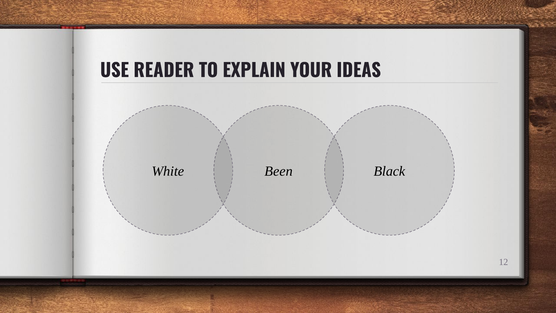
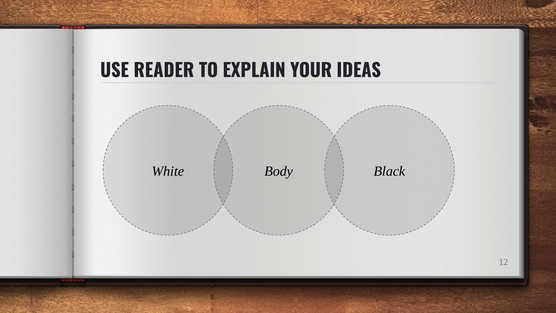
Been: Been -> Body
